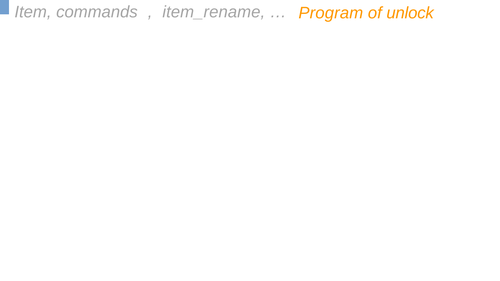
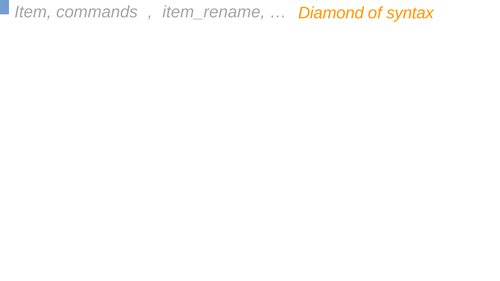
Program: Program -> Diamond
unlock: unlock -> syntax
